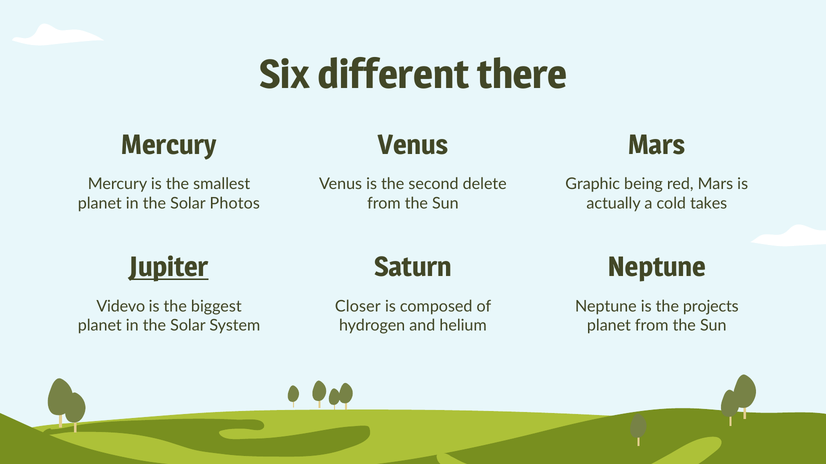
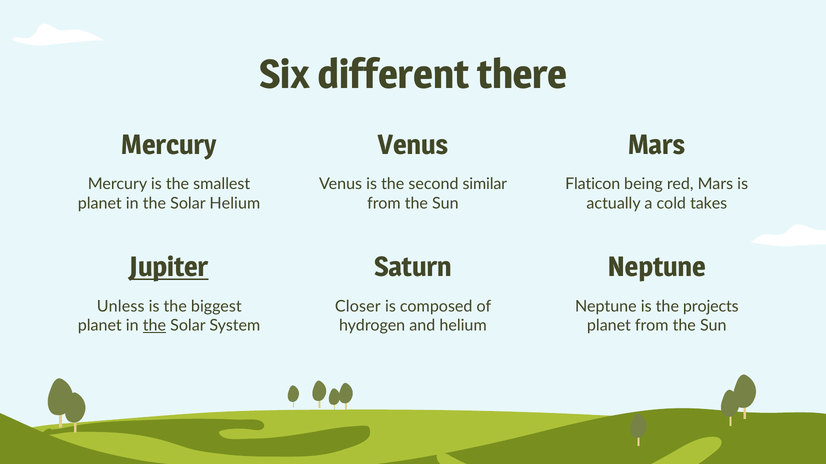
delete: delete -> similar
Graphic: Graphic -> Flaticon
Solar Photos: Photos -> Helium
Videvo: Videvo -> Unless
the at (154, 326) underline: none -> present
